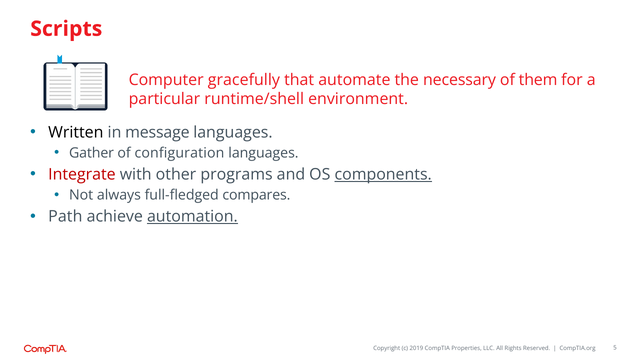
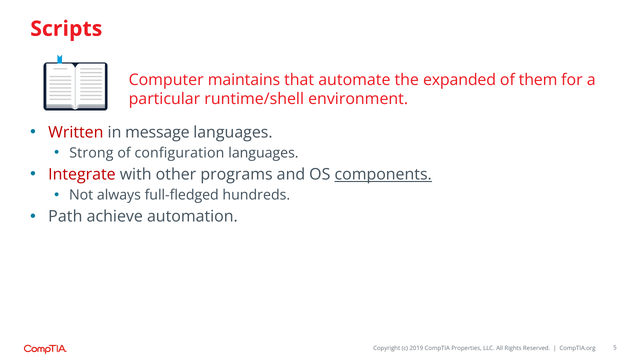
gracefully: gracefully -> maintains
necessary: necessary -> expanded
Written colour: black -> red
Gather: Gather -> Strong
compares: compares -> hundreds
automation underline: present -> none
